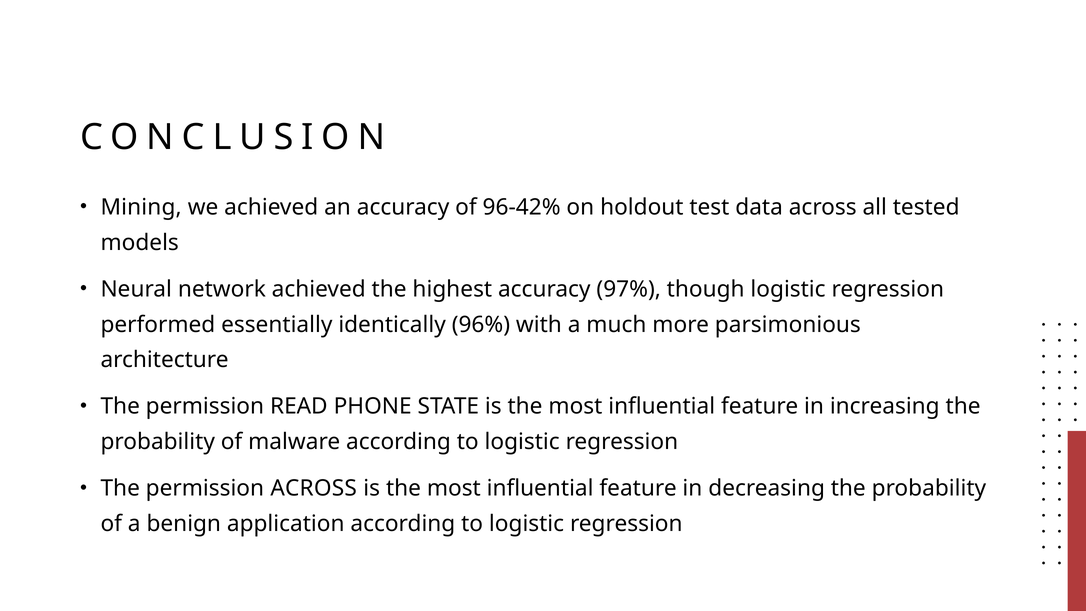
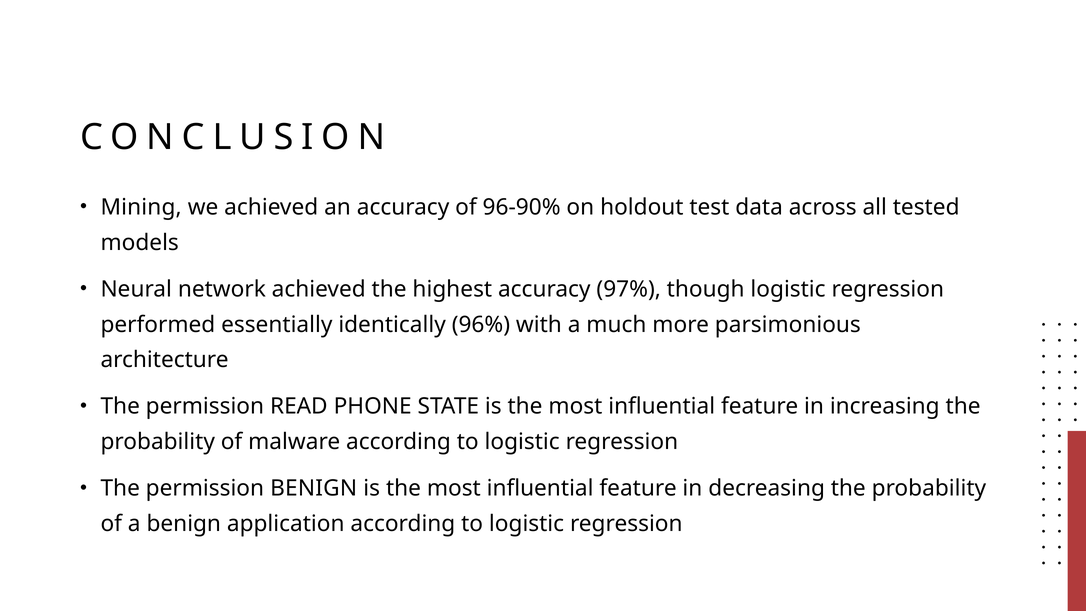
96-42%: 96-42% -> 96-90%
permission ACROSS: ACROSS -> BENIGN
